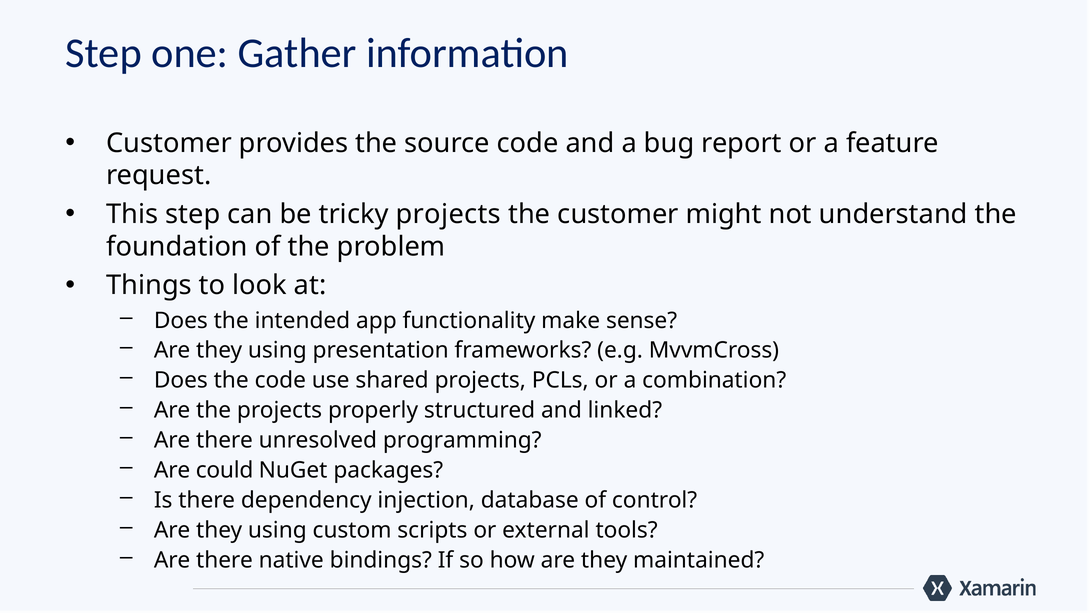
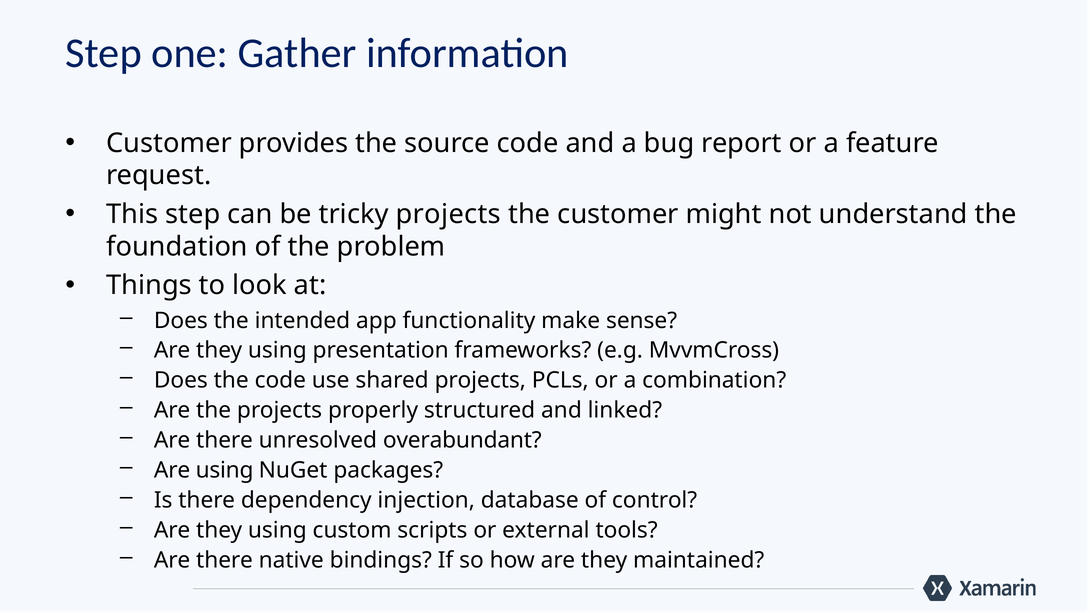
programming: programming -> overabundant
Are could: could -> using
